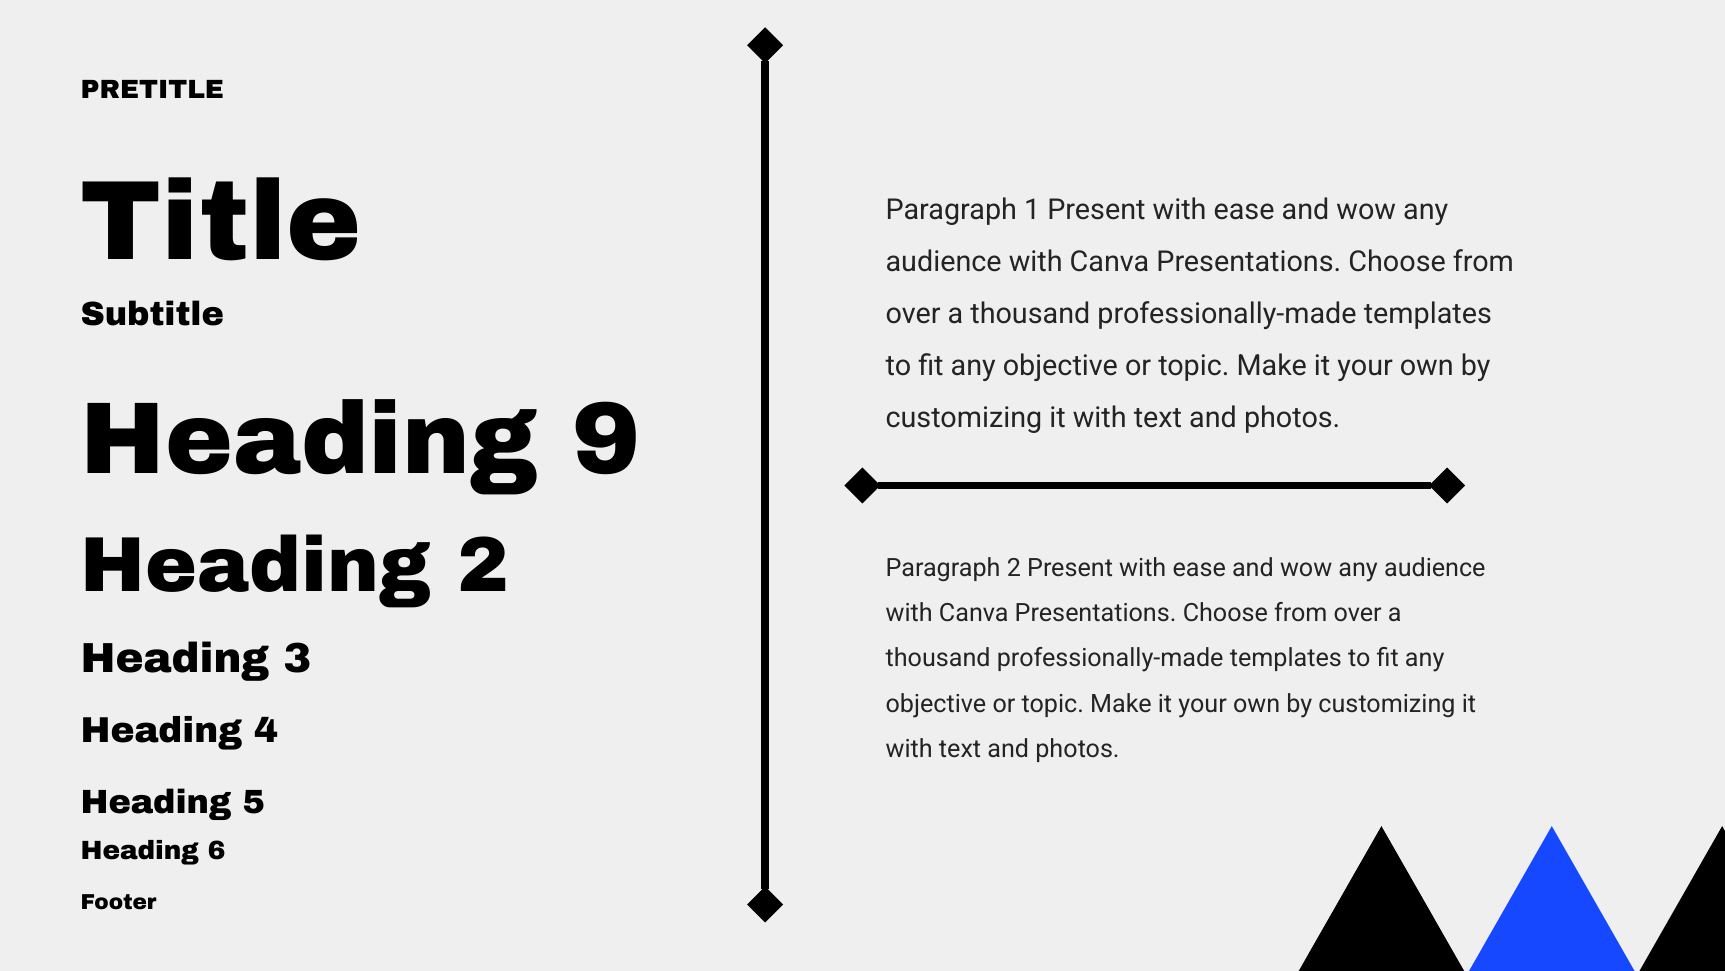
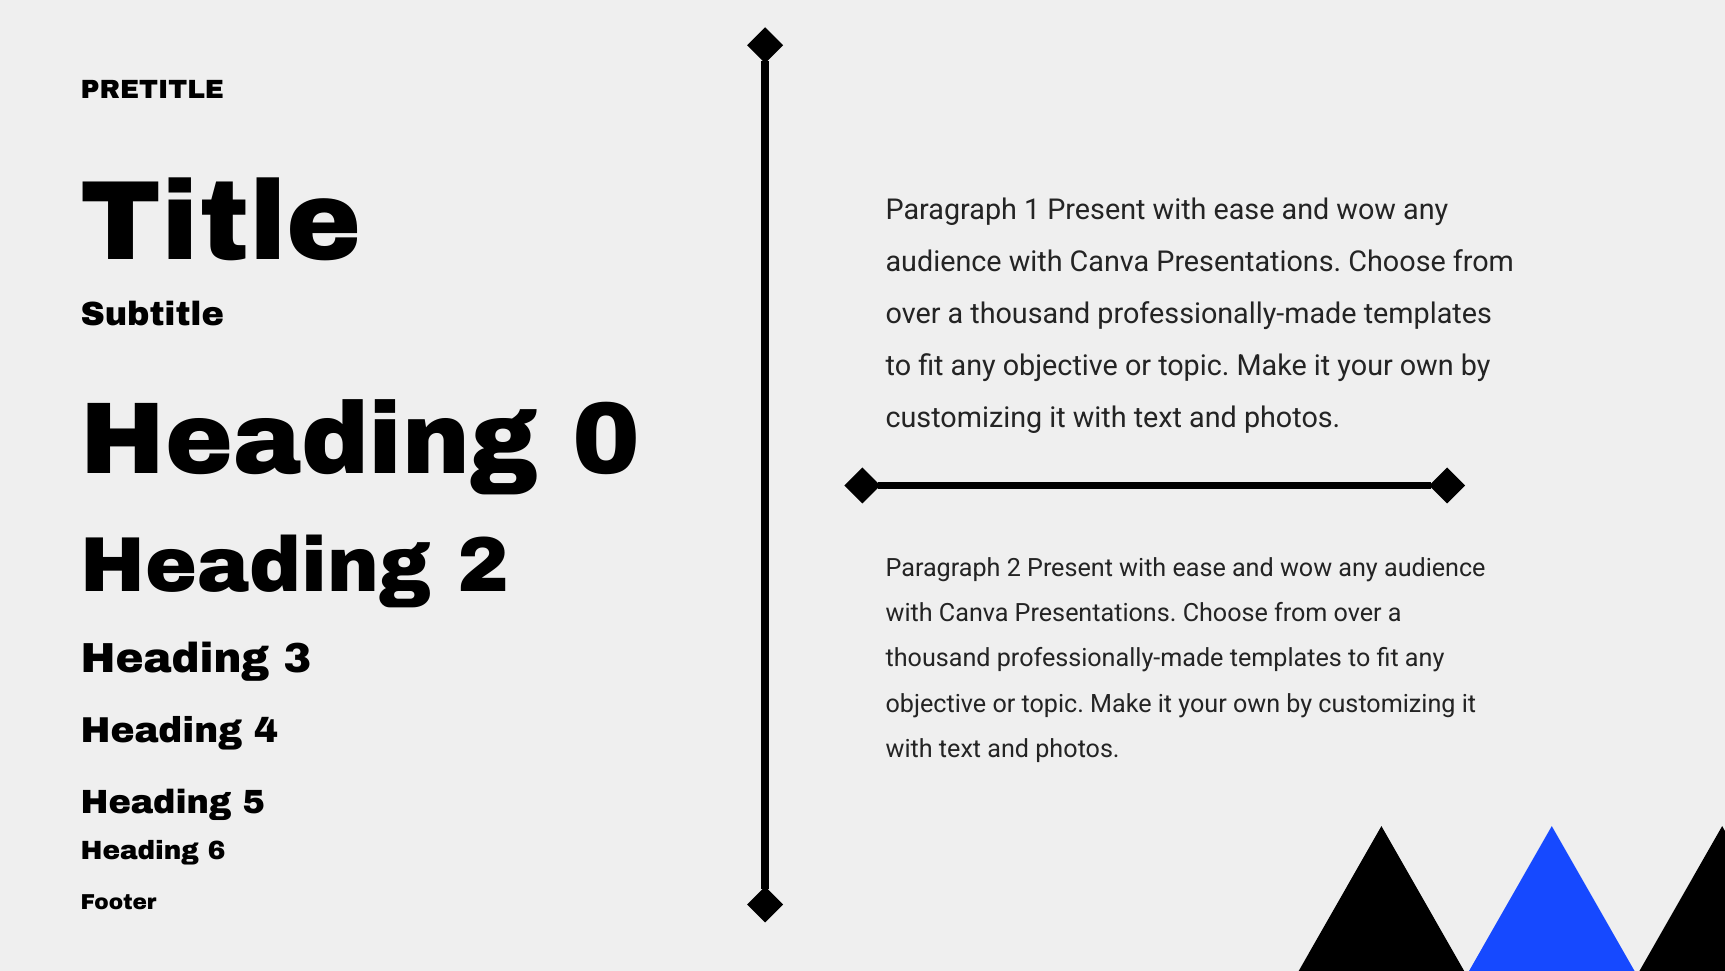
9: 9 -> 0
